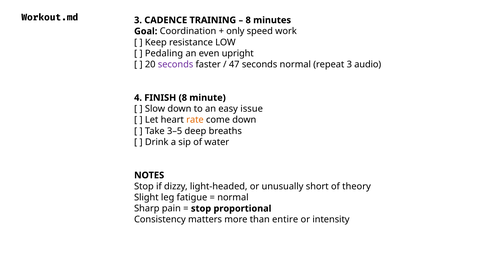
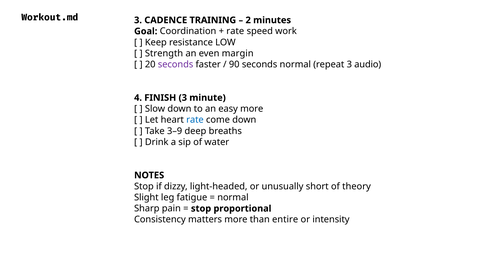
8 at (248, 20): 8 -> 2
only at (235, 31): only -> rate
Pedaling at (164, 53): Pedaling -> Strength
even upright: upright -> margin
47: 47 -> 90
FINISH 8: 8 -> 3
easy issue: issue -> more
rate at (195, 120) colour: orange -> blue
3–5: 3–5 -> 3–9
